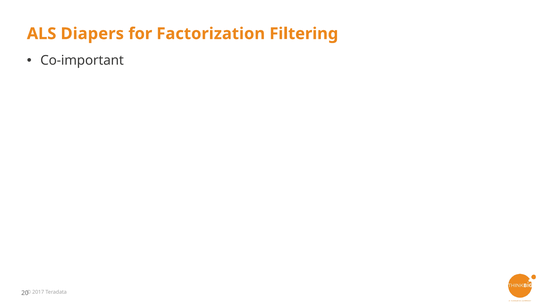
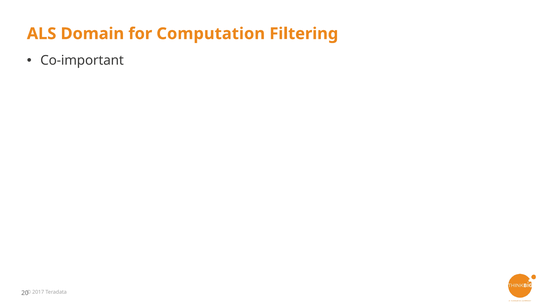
Diapers: Diapers -> Domain
Factorization: Factorization -> Computation
